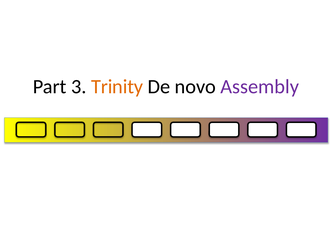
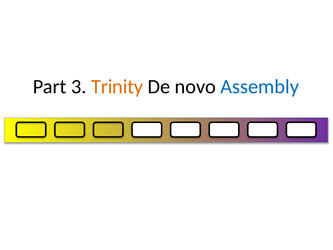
Assembly colour: purple -> blue
